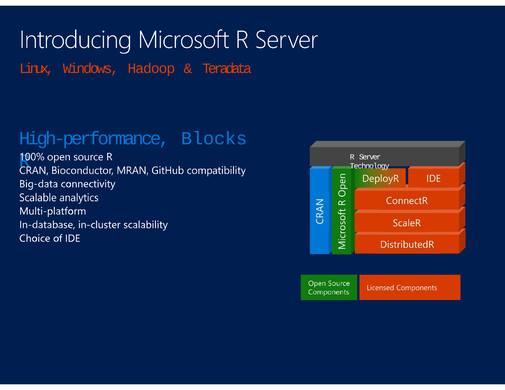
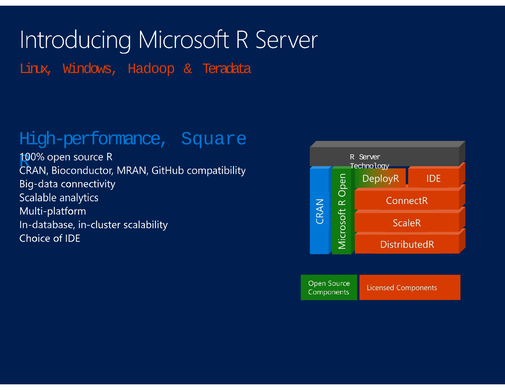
Blocks: Blocks -> Square
